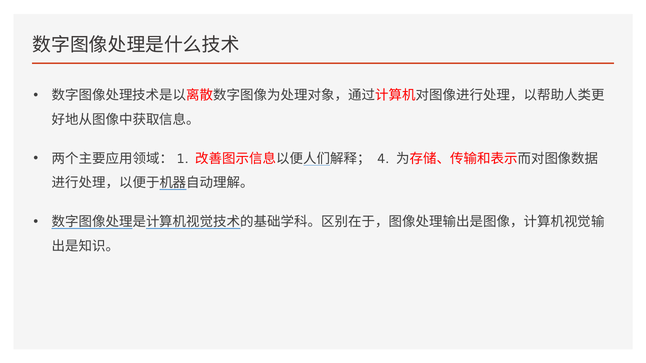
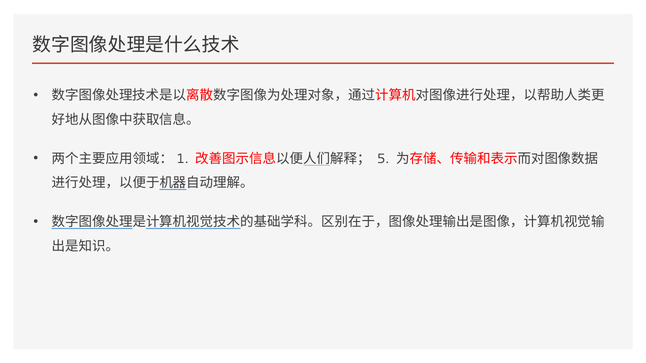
4: 4 -> 5
